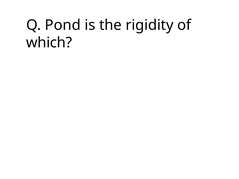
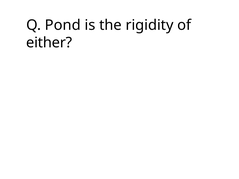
which: which -> either
